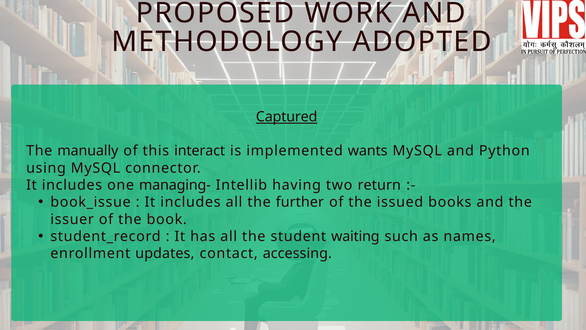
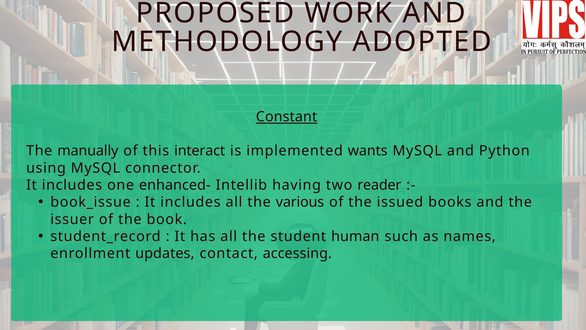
Captured: Captured -> Constant
managing-: managing- -> enhanced-
return: return -> reader
further: further -> various
waiting: waiting -> human
